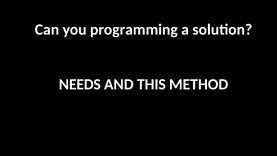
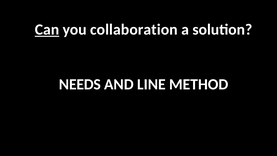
Can underline: none -> present
programming: programming -> collaboration
THIS: THIS -> LINE
